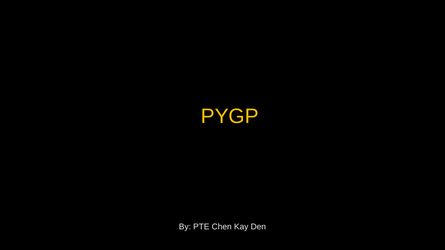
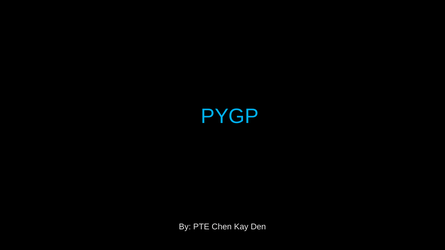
PYGP colour: yellow -> light blue
